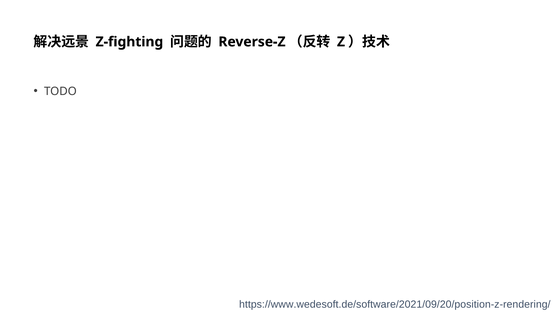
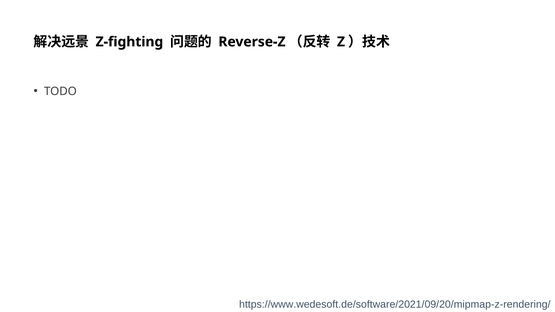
https://www.wedesoft.de/software/2021/09/20/position-z-rendering/: https://www.wedesoft.de/software/2021/09/20/position-z-rendering/ -> https://www.wedesoft.de/software/2021/09/20/mipmap-z-rendering/
